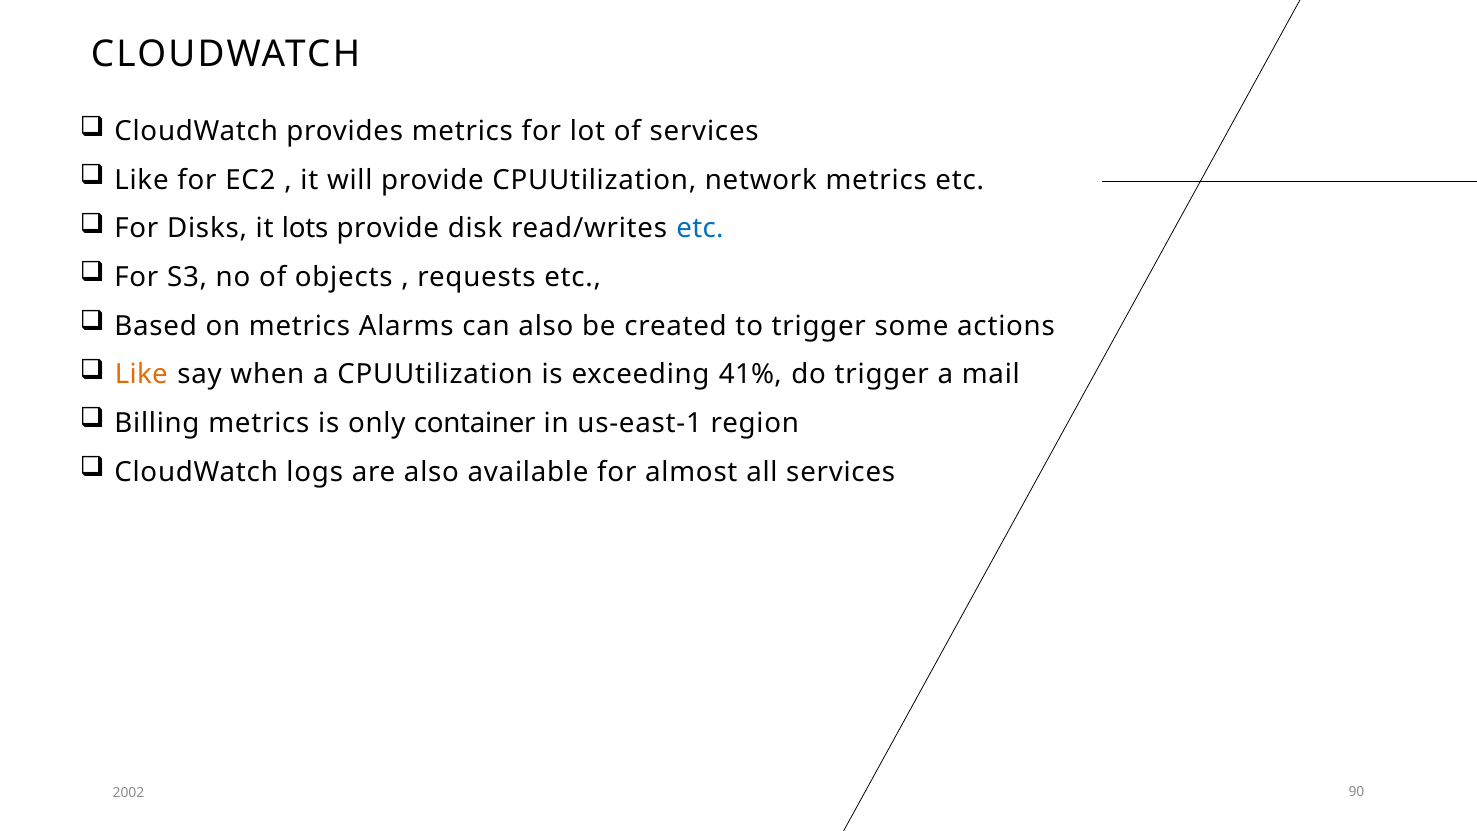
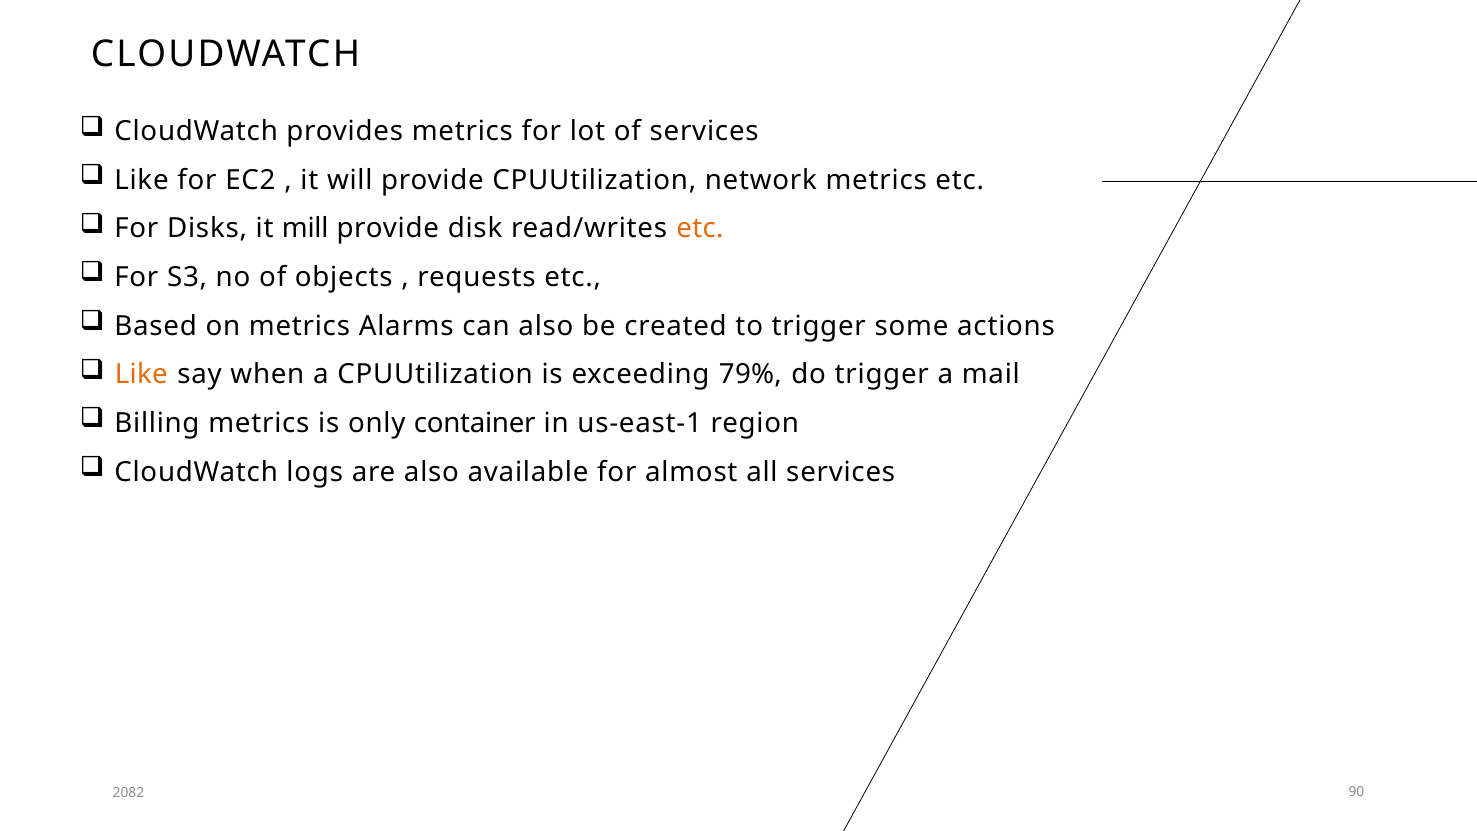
lots: lots -> mill
etc at (700, 229) colour: blue -> orange
41%: 41% -> 79%
2002: 2002 -> 2082
